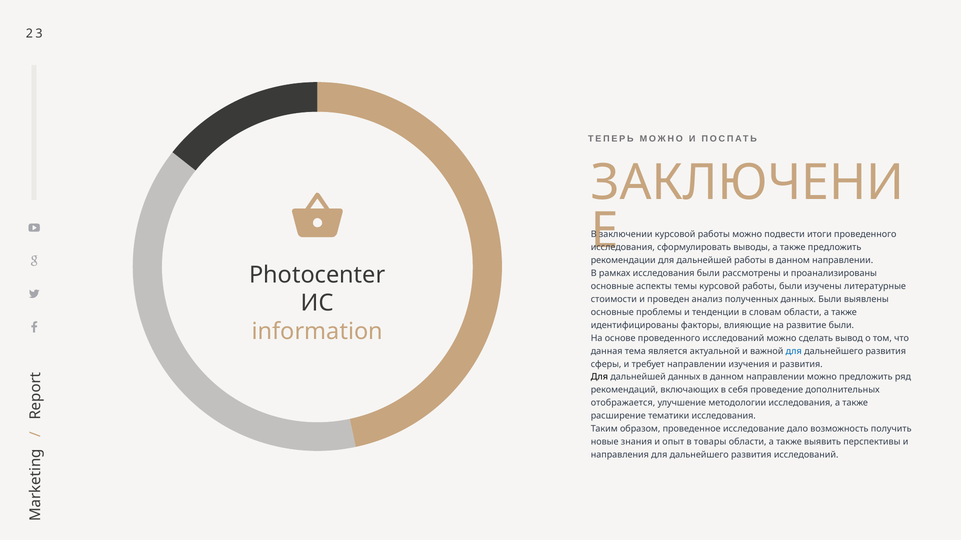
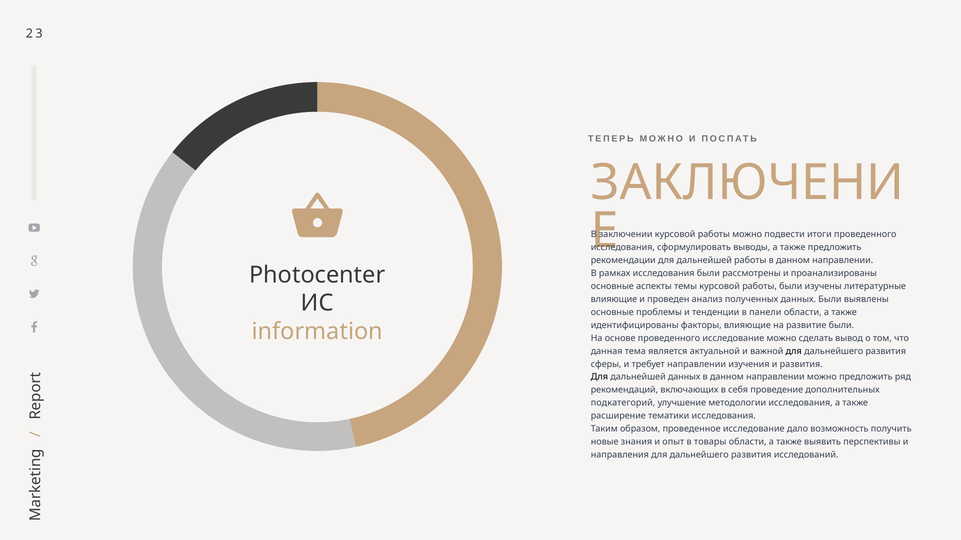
стоимости at (614, 300): стоимости -> влияющие
словам: словам -> панели
проведенного исследований: исследований -> исследование
для at (794, 351) colour: blue -> black
отображается: отображается -> подкатегорий
